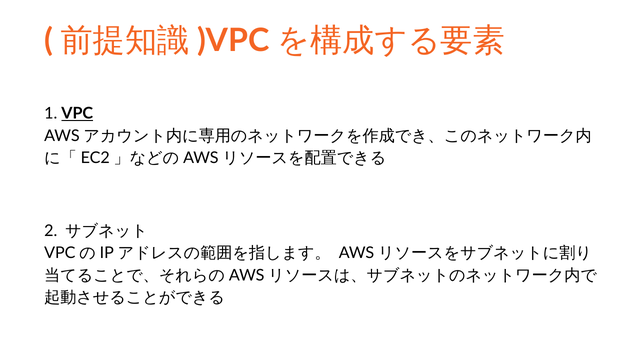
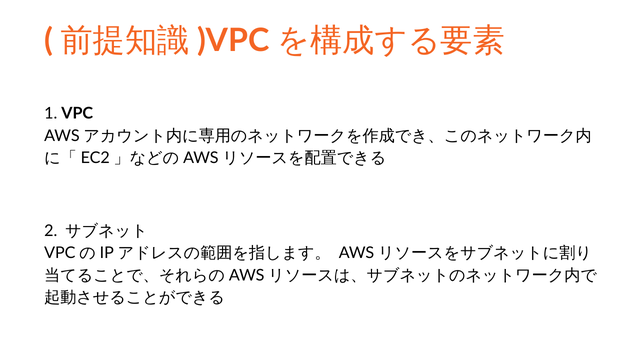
VPC underline: present -> none
